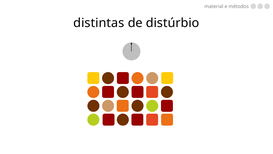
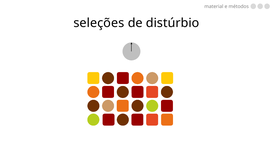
distintas: distintas -> seleções
